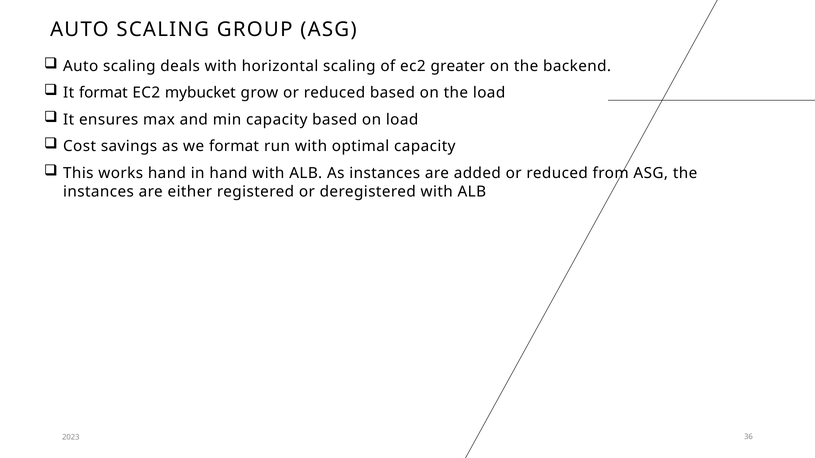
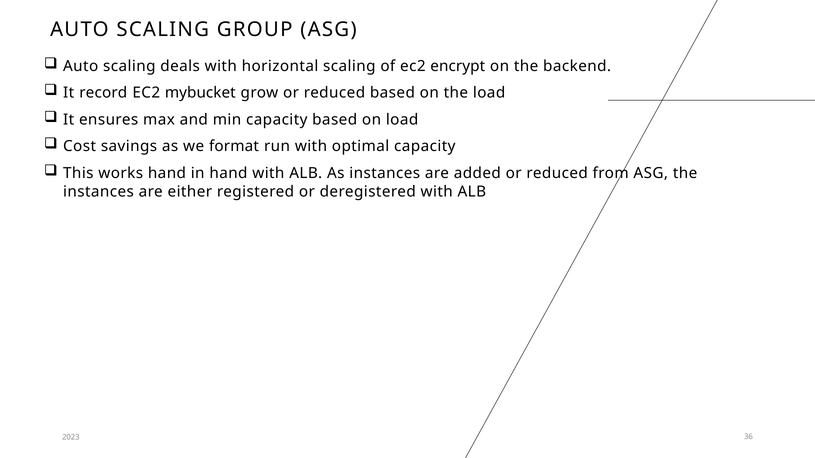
greater: greater -> encrypt
It format: format -> record
